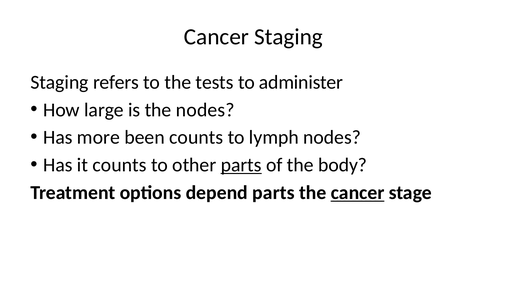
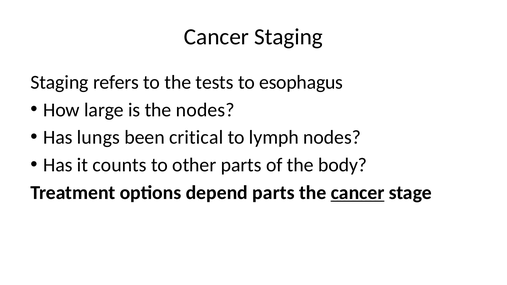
administer: administer -> esophagus
more: more -> lungs
been counts: counts -> critical
parts at (241, 165) underline: present -> none
